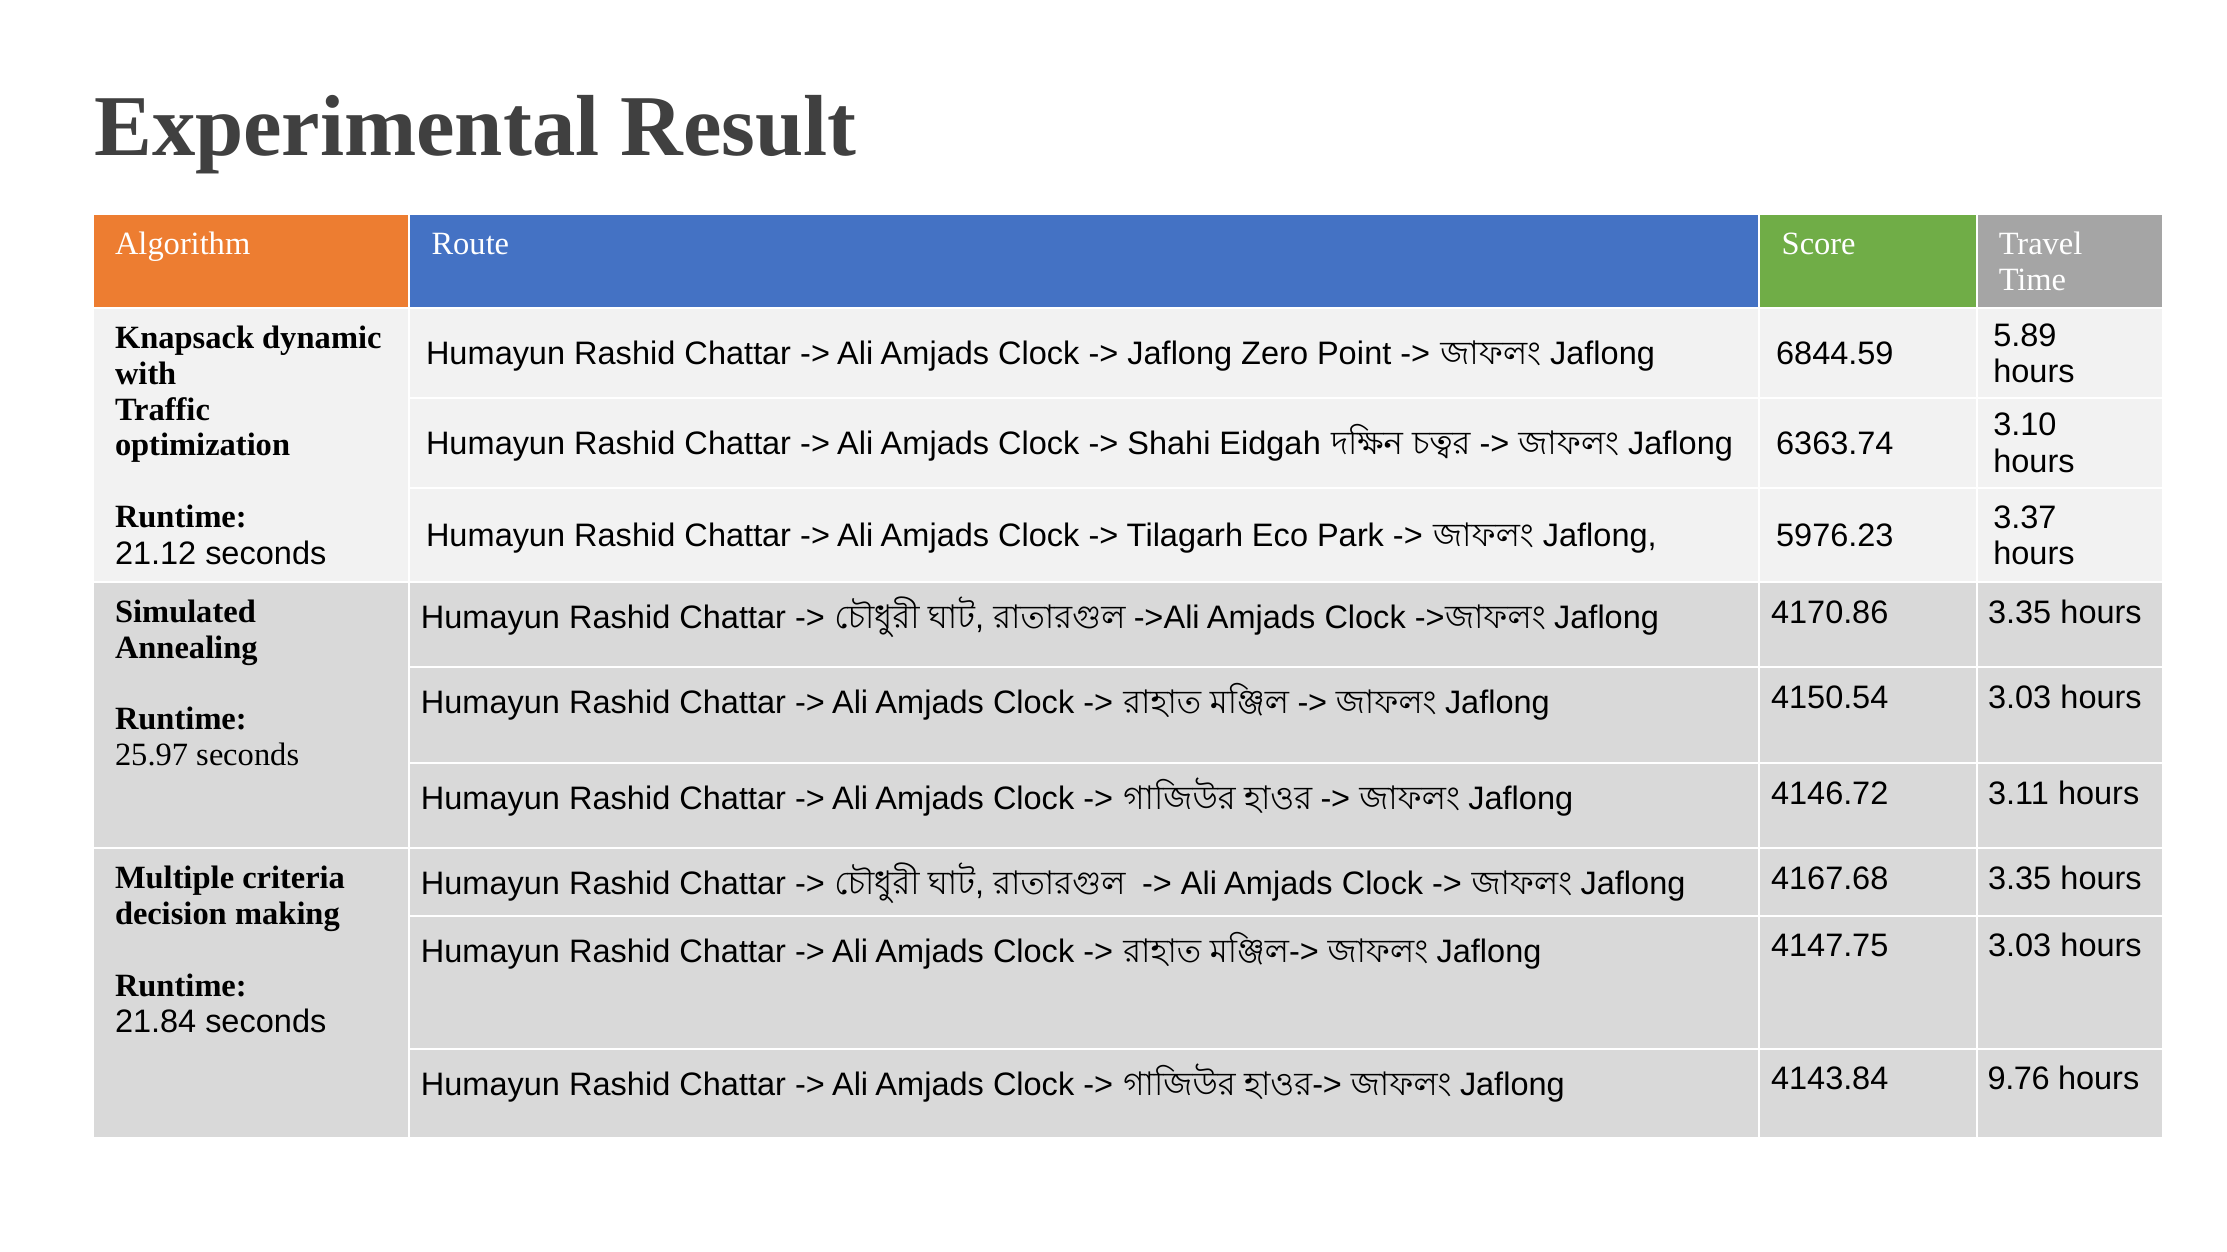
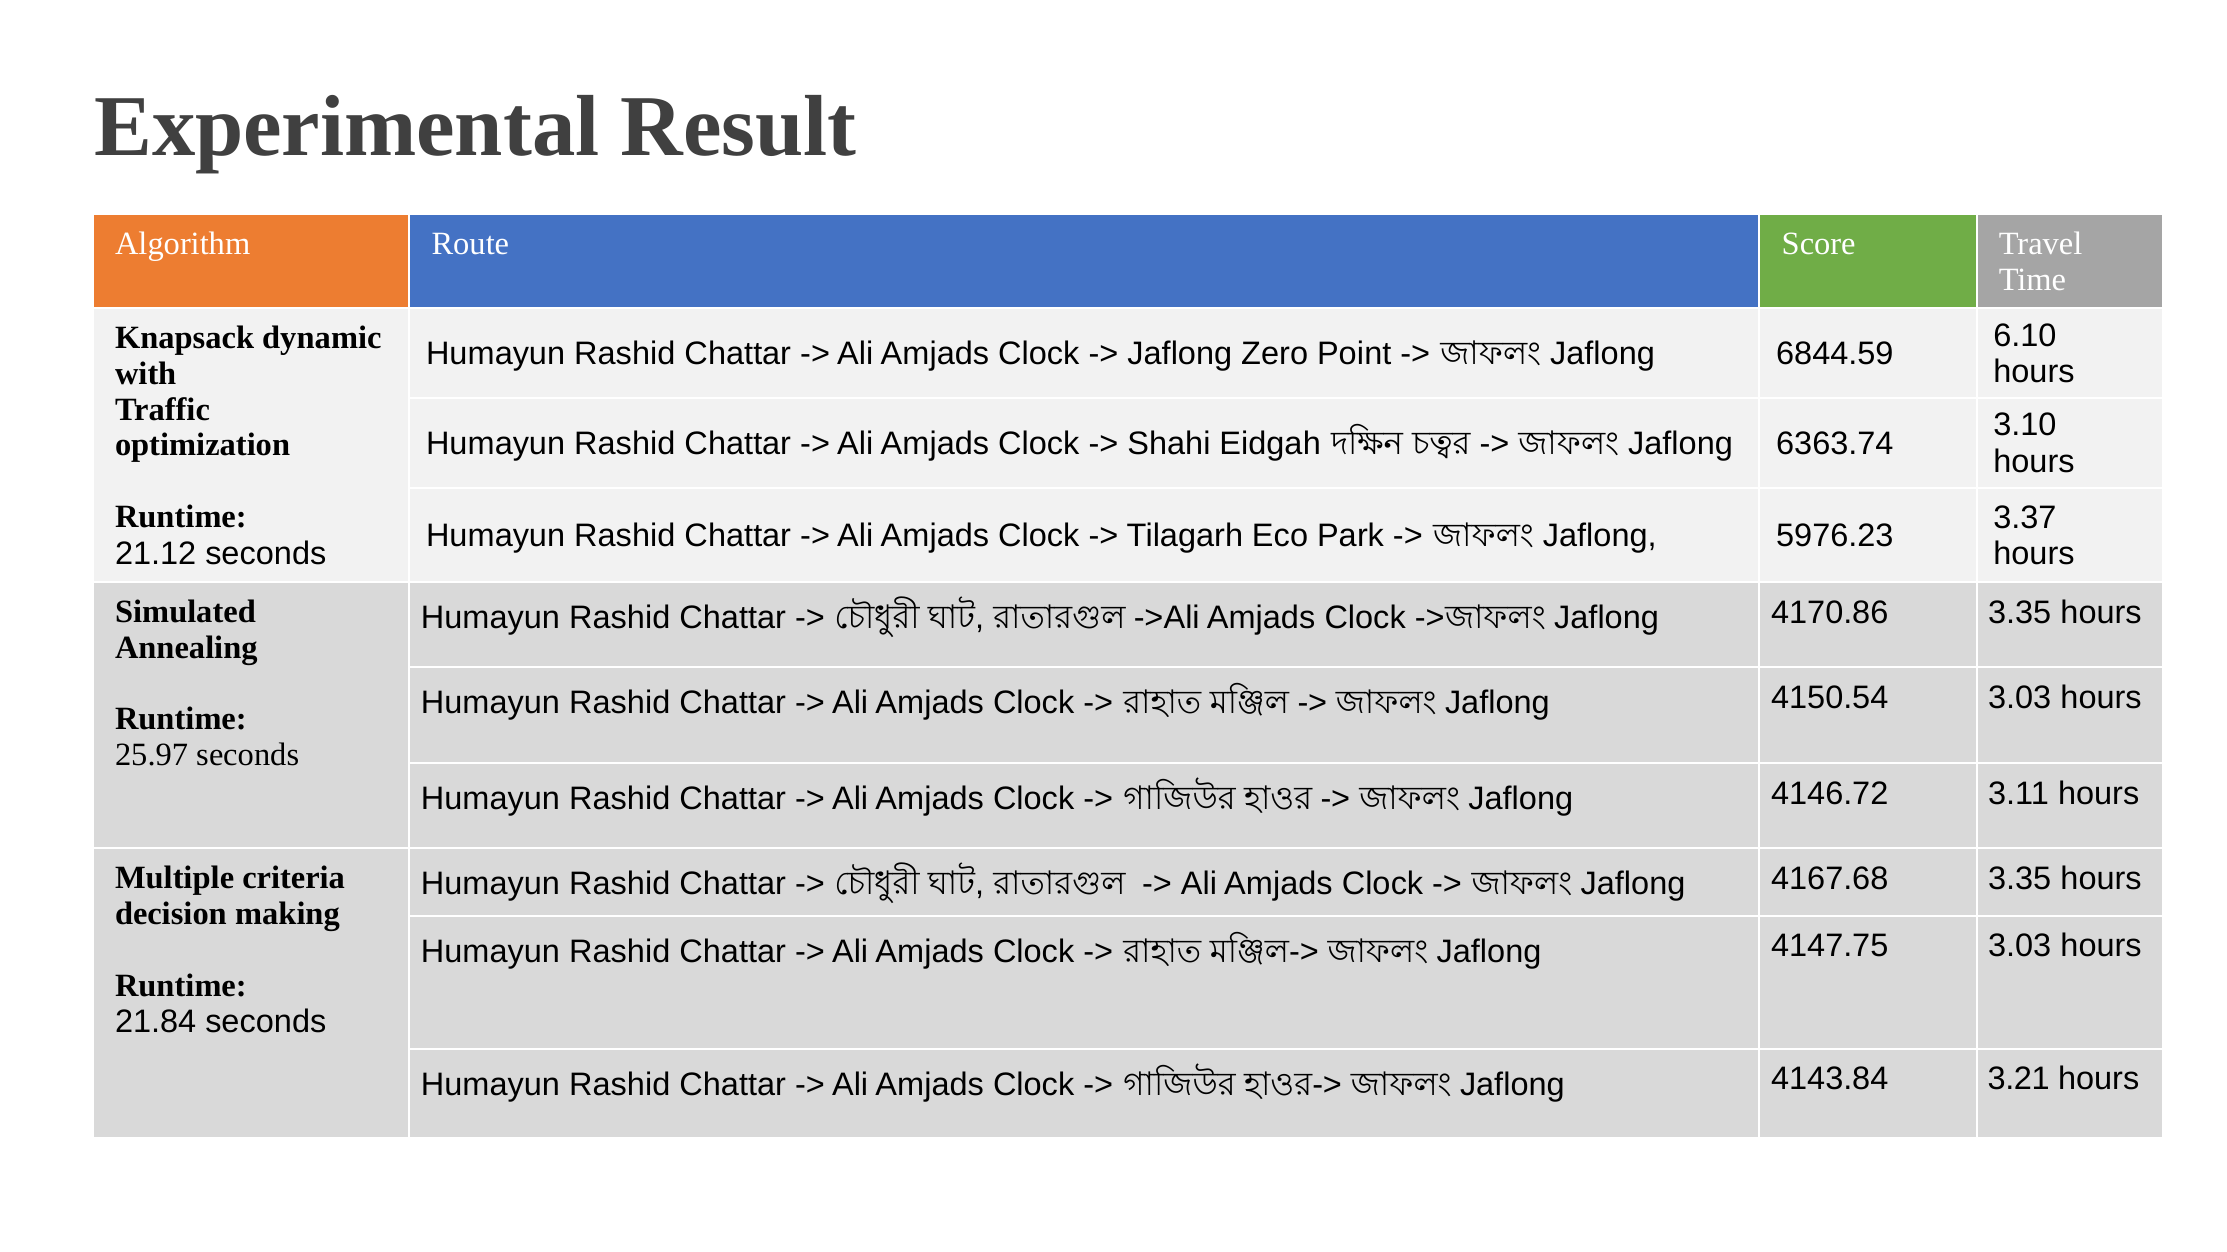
5.89: 5.89 -> 6.10
9.76: 9.76 -> 3.21
